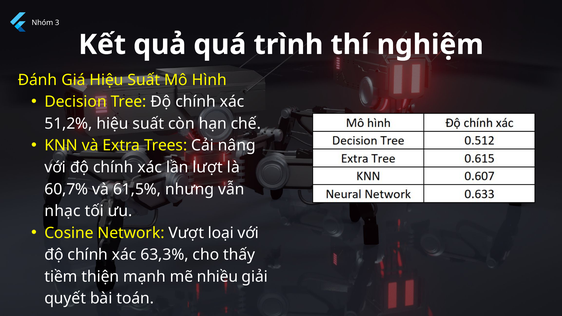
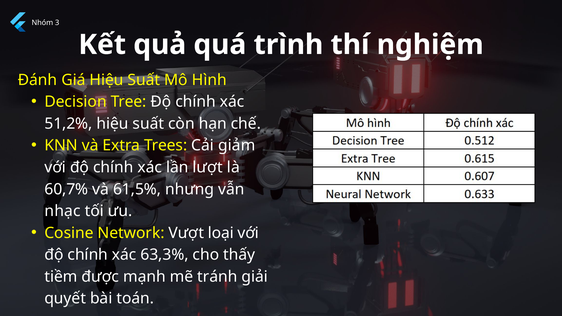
nâng: nâng -> giảm
thiện: thiện -> được
nhiều: nhiều -> tránh
